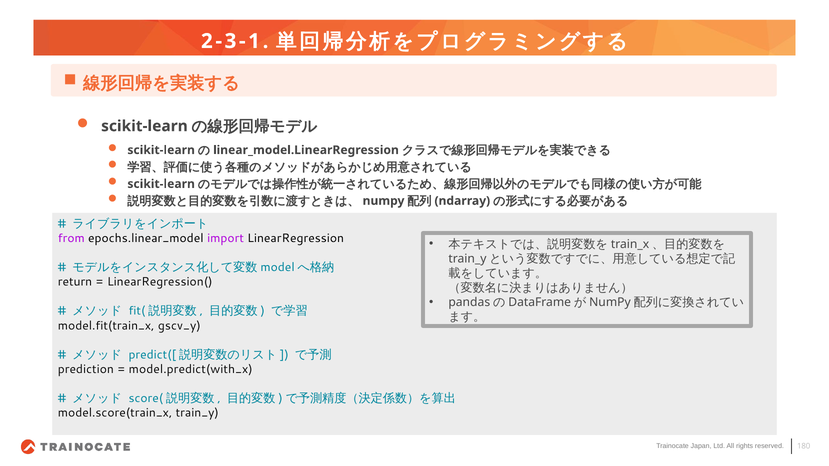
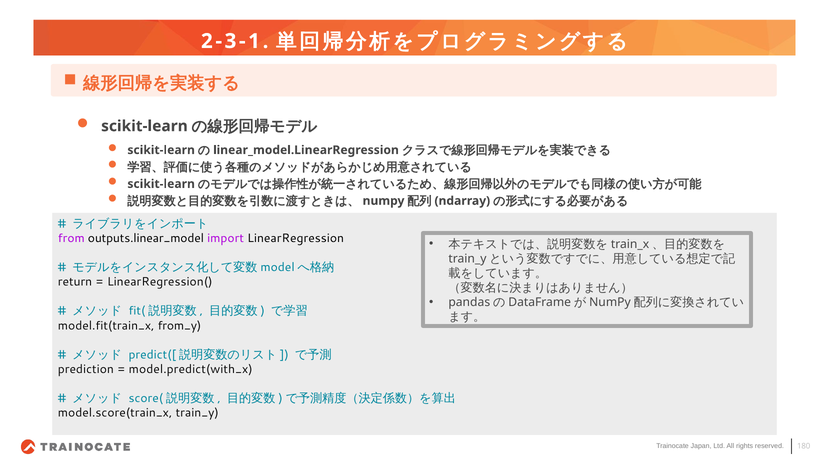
epochs.linear_model: epochs.linear_model -> outputs.linear_model
gscv_y: gscv_y -> from_y
